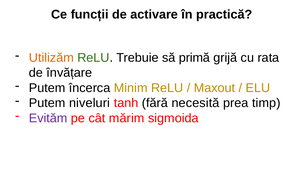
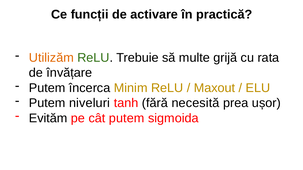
primă: primă -> multe
timp: timp -> ușor
Evităm colour: purple -> black
cât mărim: mărim -> putem
